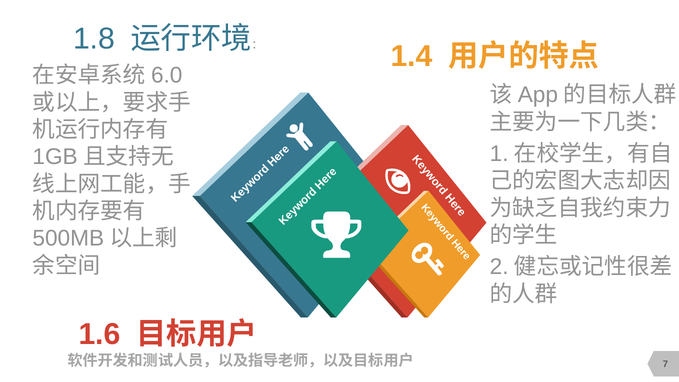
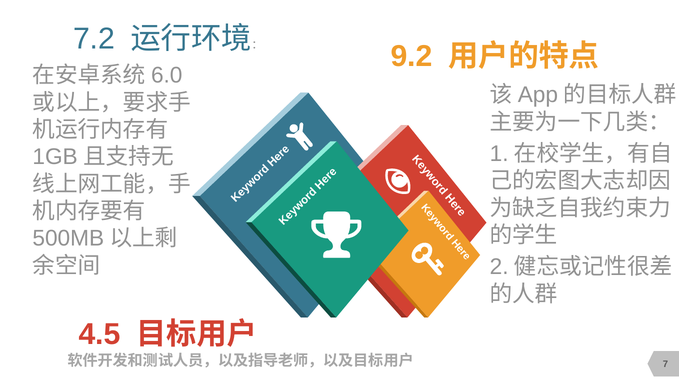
1.8: 1.8 -> 7.2
1.4: 1.4 -> 9.2
1.6: 1.6 -> 4.5
